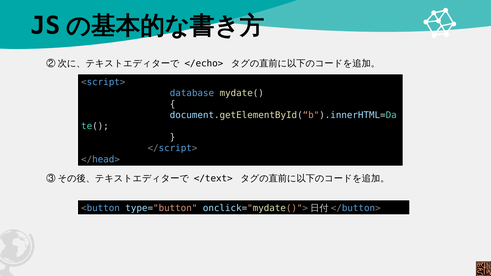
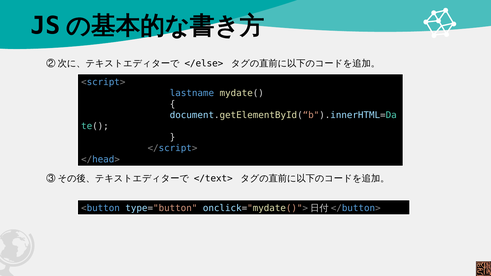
</echo>: </echo> -> </else>
database: database -> lastname
